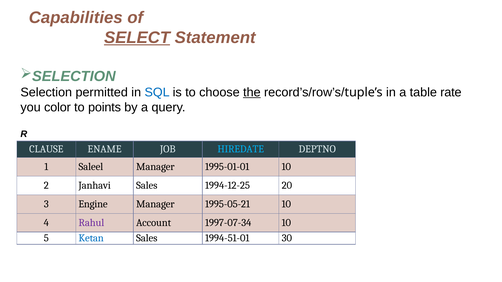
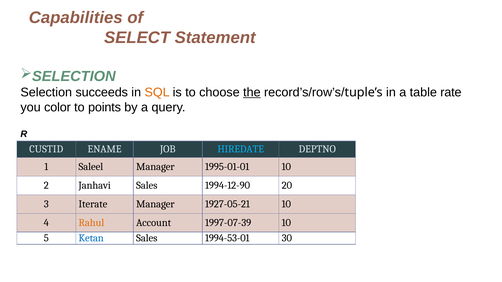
SELECT underline: present -> none
permitted: permitted -> succeeds
SQL colour: blue -> orange
CLAUSE: CLAUSE -> CUSTID
1994-12-25: 1994-12-25 -> 1994-12-90
Engine: Engine -> Iterate
1995-05-21: 1995-05-21 -> 1927-05-21
Rahul colour: purple -> orange
1997-07-34: 1997-07-34 -> 1997-07-39
1994-51-01: 1994-51-01 -> 1994-53-01
